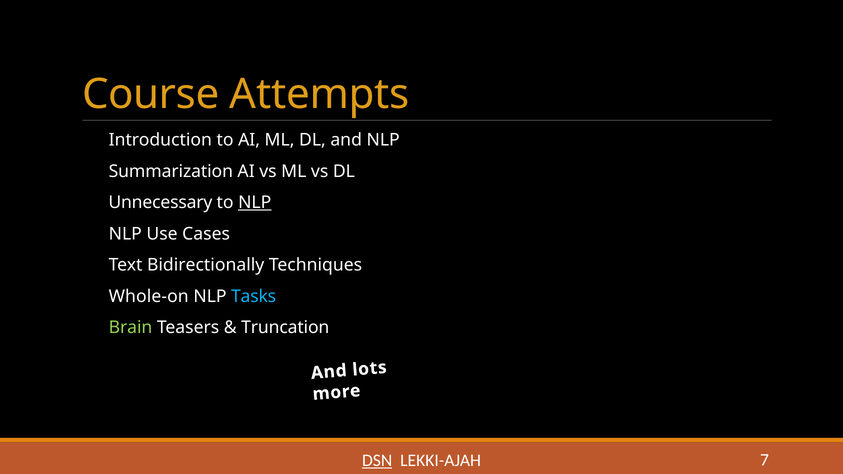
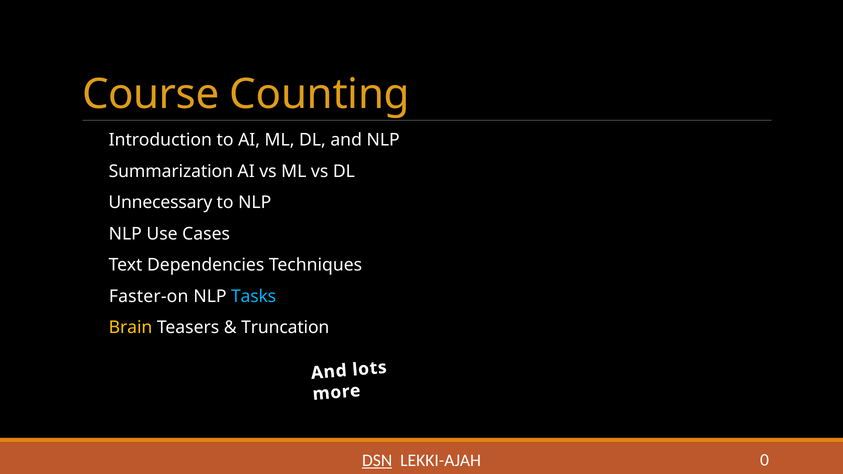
Attempts: Attempts -> Counting
NLP at (255, 203) underline: present -> none
Bidirectionally: Bidirectionally -> Dependencies
Whole-on: Whole-on -> Faster-on
Brain colour: light green -> yellow
7: 7 -> 0
